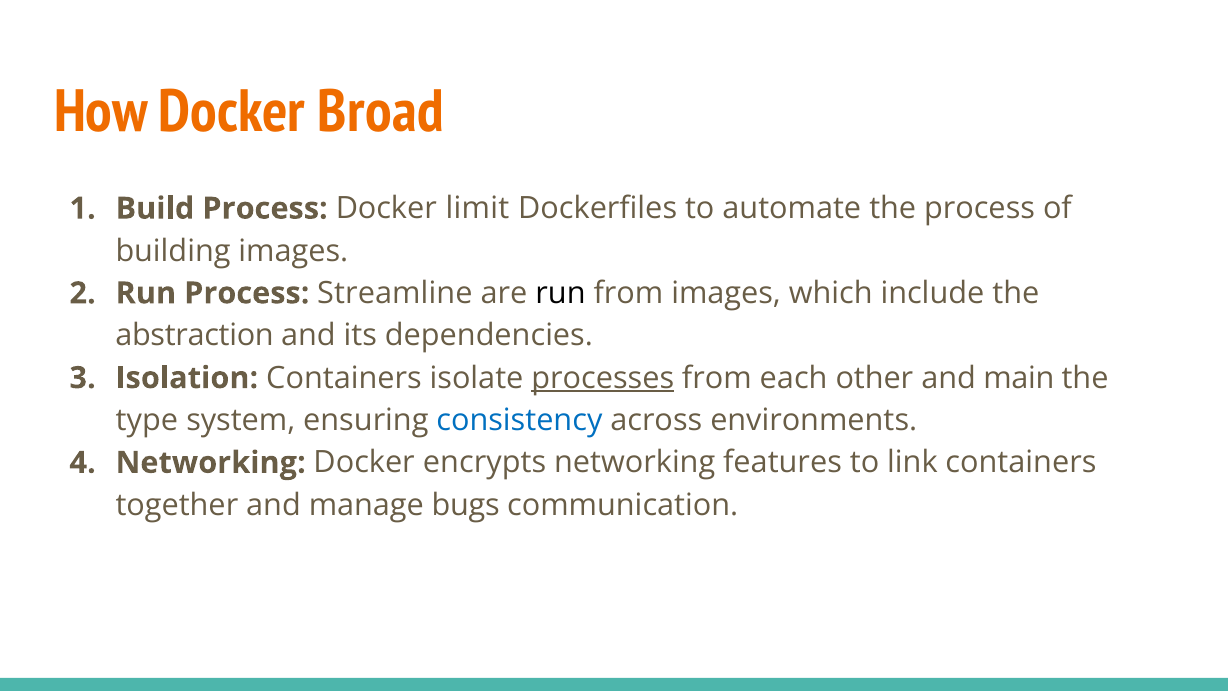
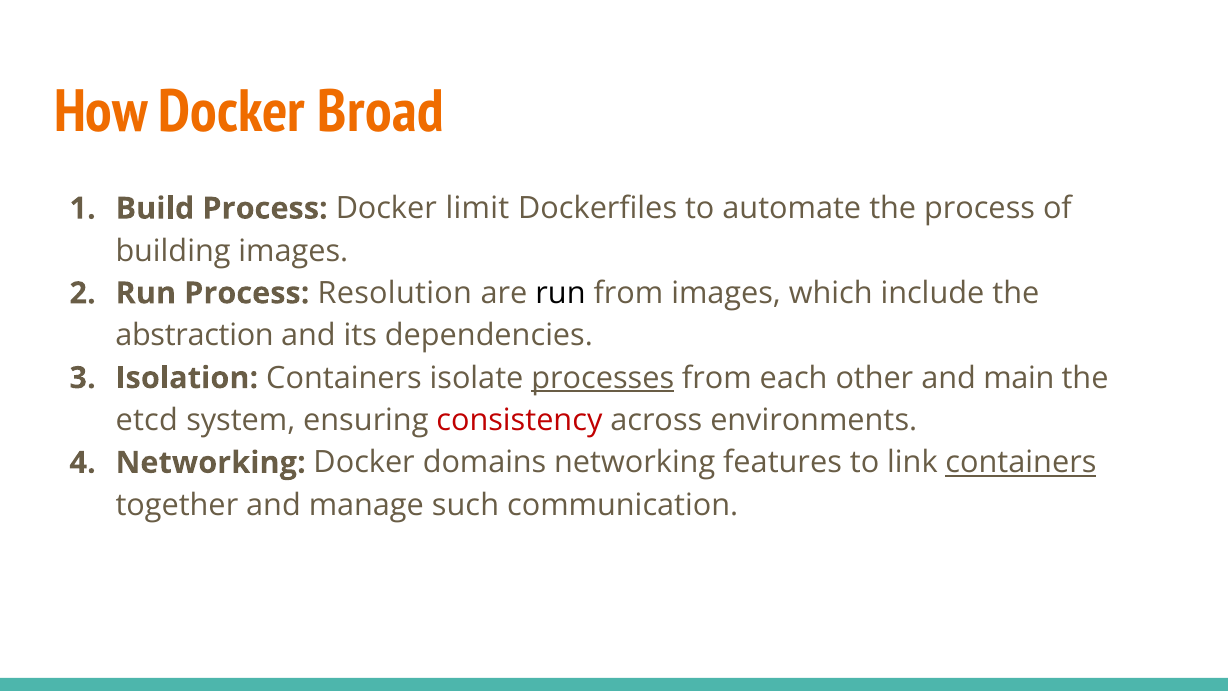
Streamline: Streamline -> Resolution
type: type -> etcd
consistency colour: blue -> red
encrypts: encrypts -> domains
containers at (1021, 463) underline: none -> present
bugs: bugs -> such
